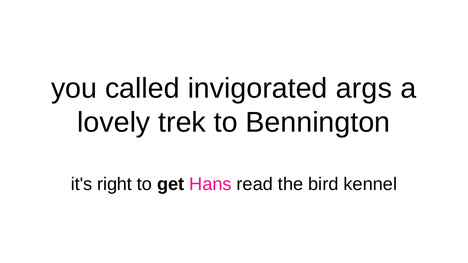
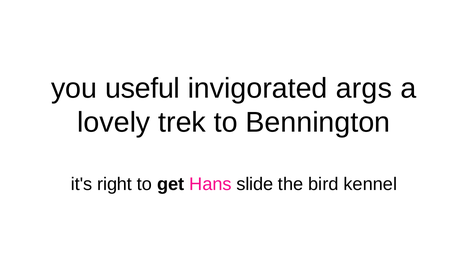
called: called -> useful
read: read -> slide
